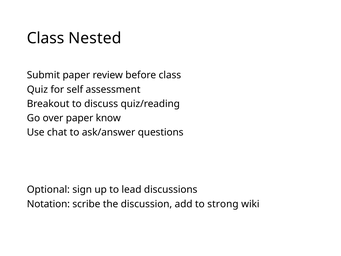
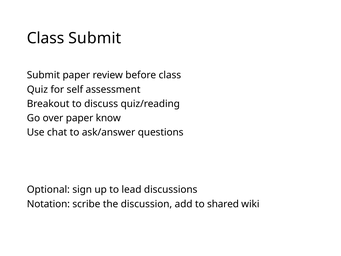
Class Nested: Nested -> Submit
strong: strong -> shared
